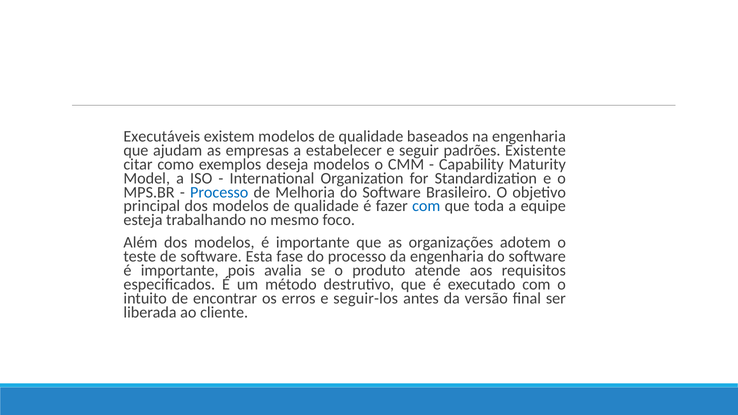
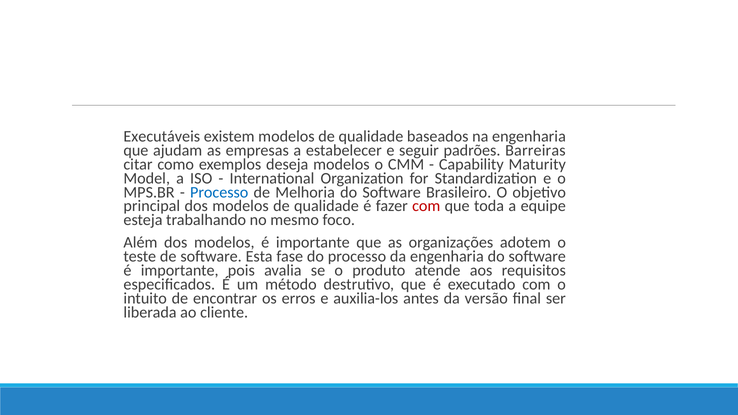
Existente: Existente -> Barreiras
com at (426, 206) colour: blue -> red
seguir-los: seguir-los -> auxilia-los
